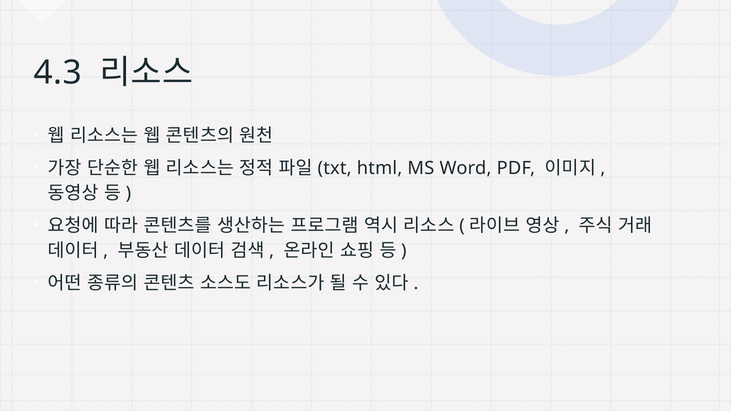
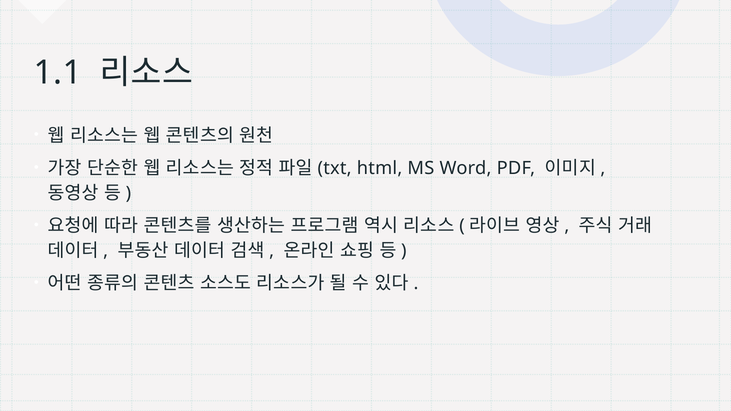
4.3: 4.3 -> 1.1
